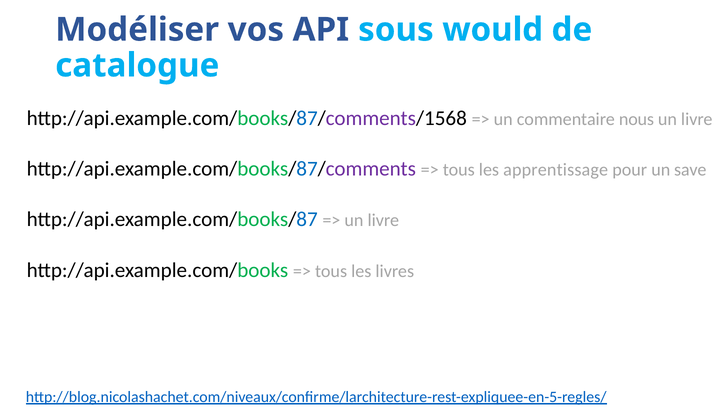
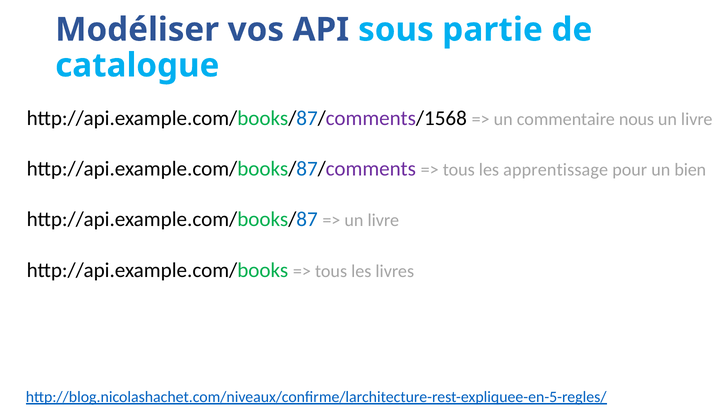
would: would -> partie
save: save -> bien
